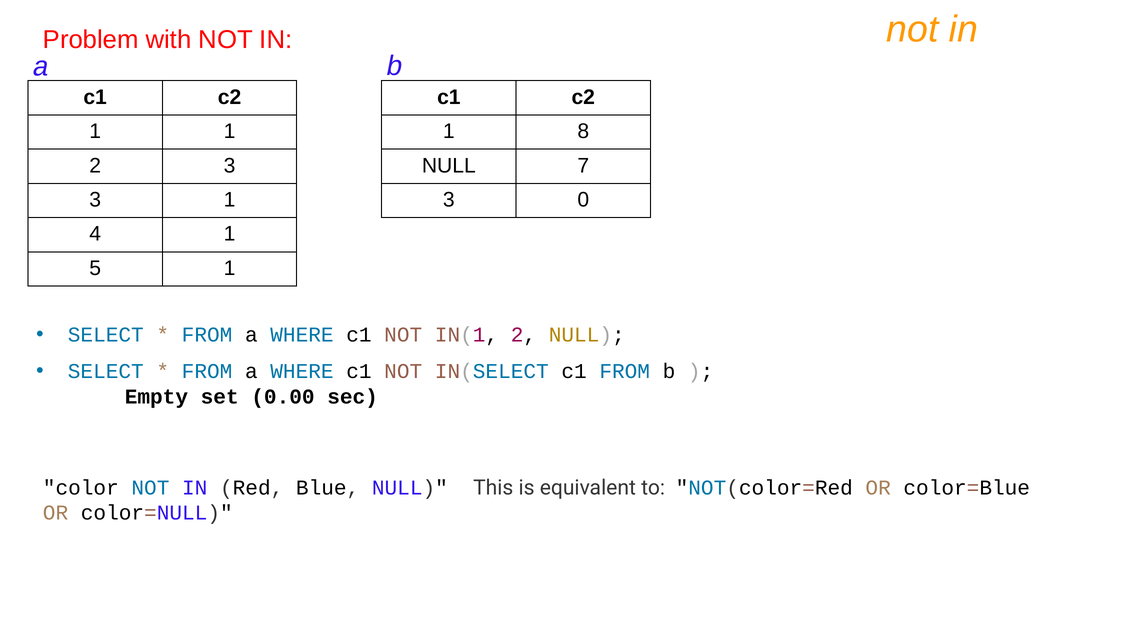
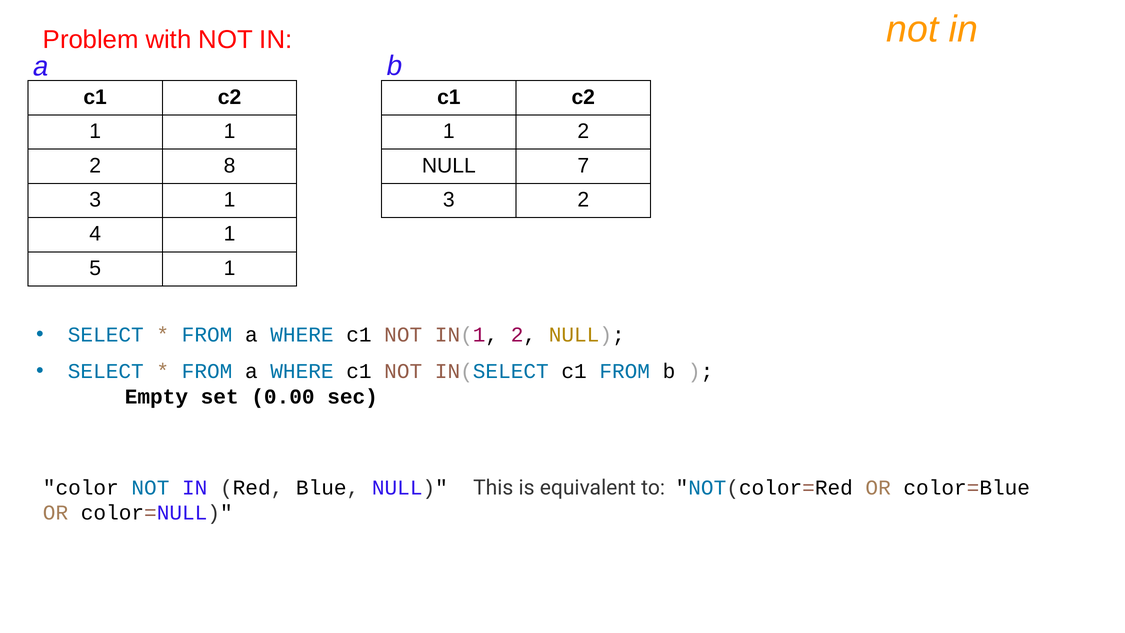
8 at (583, 131): 8 -> 2
2 3: 3 -> 8
3 0: 0 -> 2
